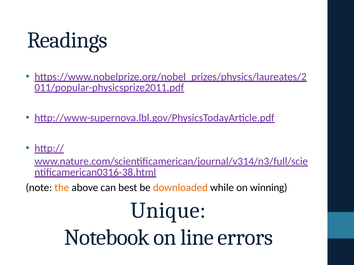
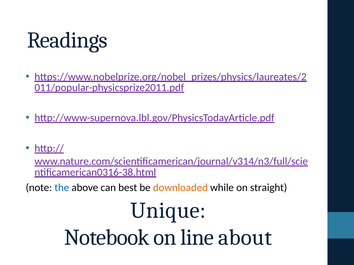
the colour: orange -> blue
winning: winning -> straight
errors: errors -> about
